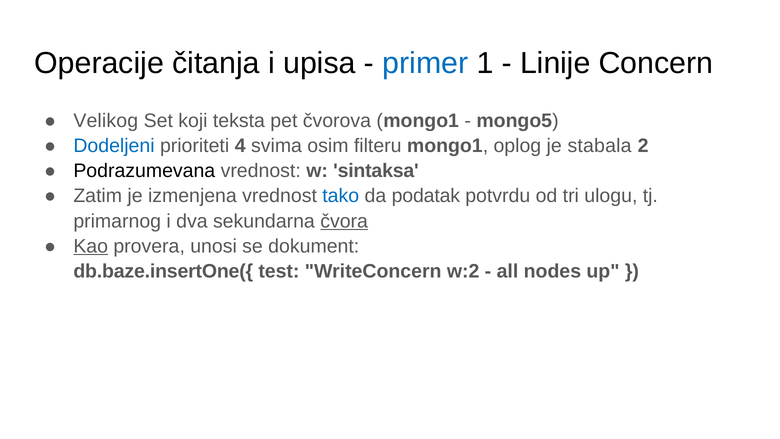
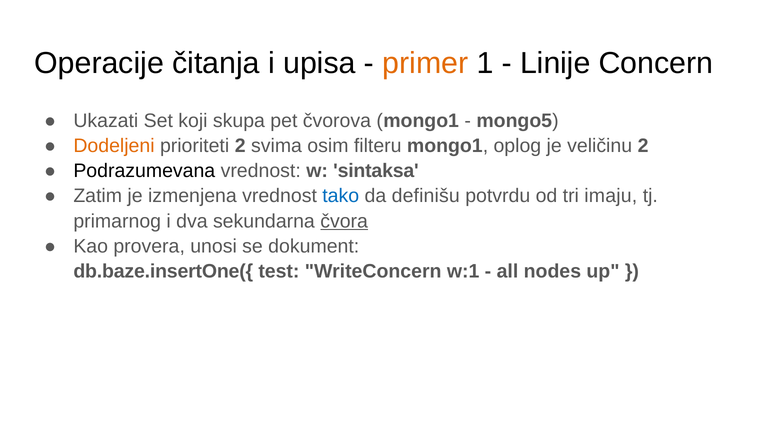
primer colour: blue -> orange
Velikog: Velikog -> Ukazati
teksta: teksta -> skupa
Dodeljeni colour: blue -> orange
prioriteti 4: 4 -> 2
stabala: stabala -> veličinu
podatak: podatak -> definišu
ulogu: ulogu -> imaju
Kao underline: present -> none
w:2: w:2 -> w:1
